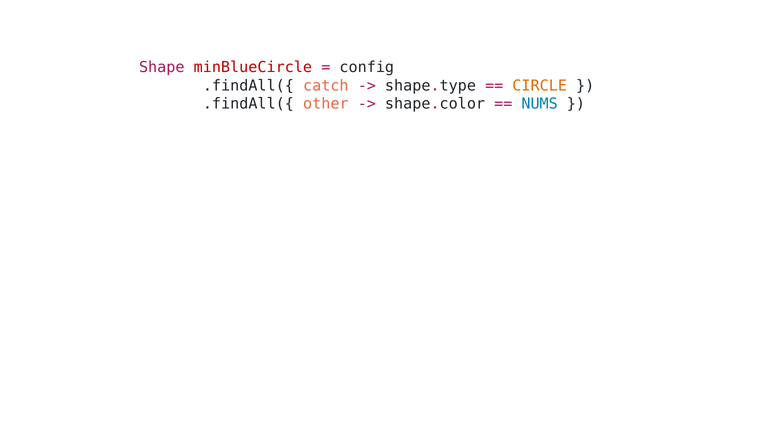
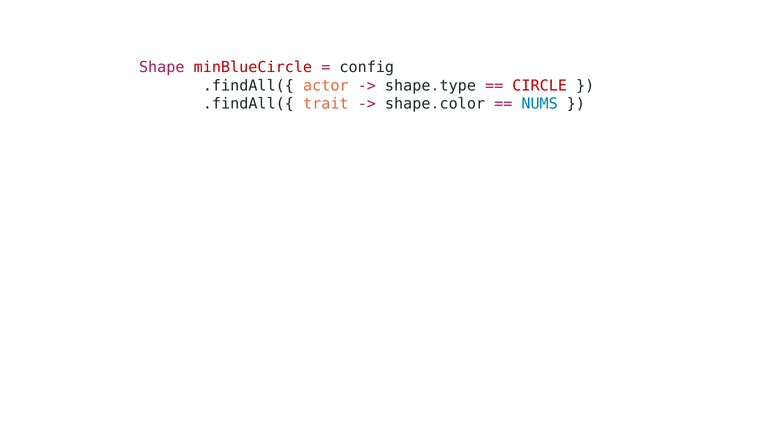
catch: catch -> actor
CIRCLE colour: orange -> red
other: other -> trait
